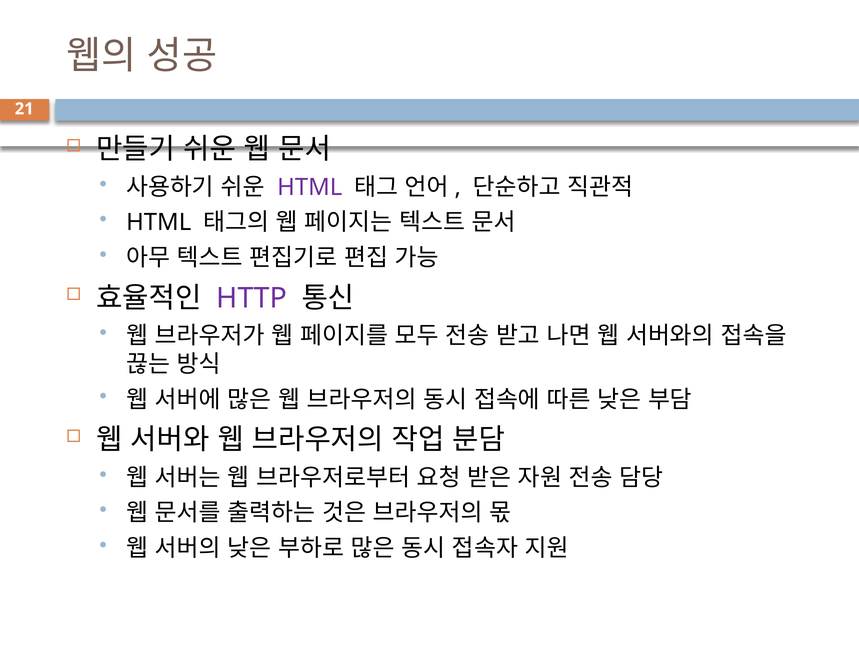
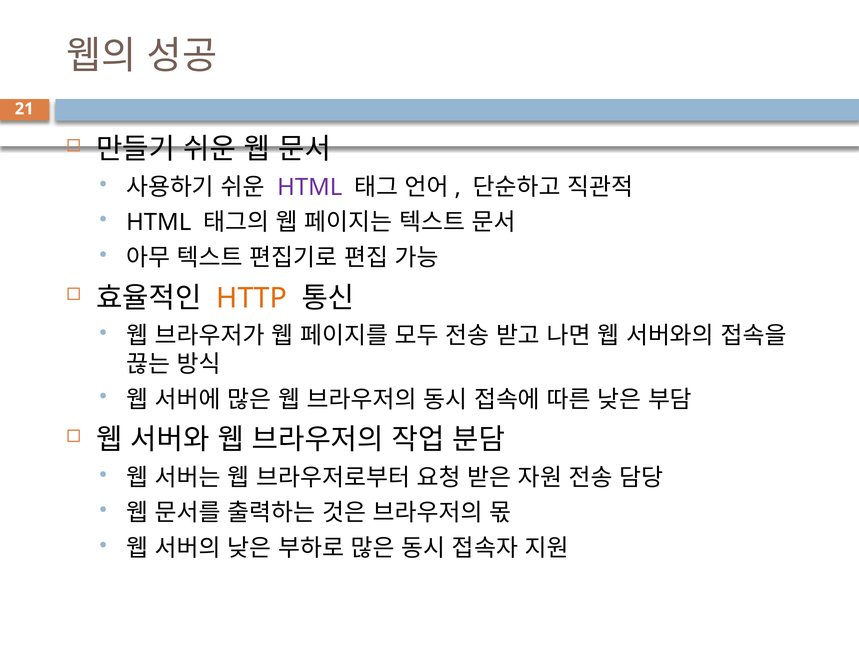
HTTP colour: purple -> orange
